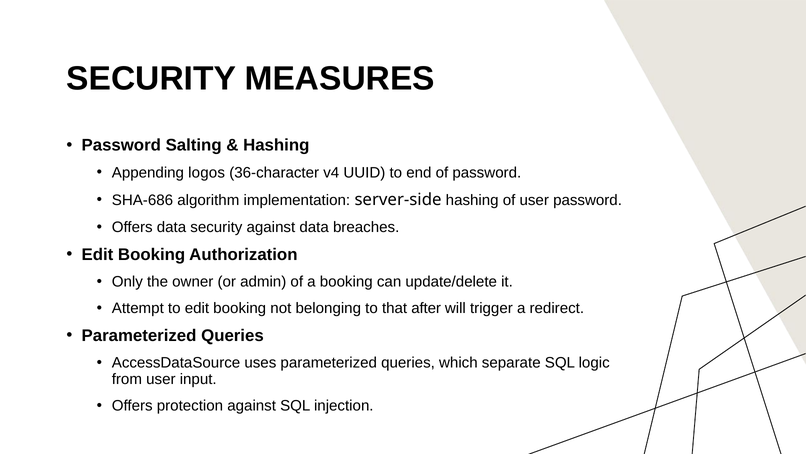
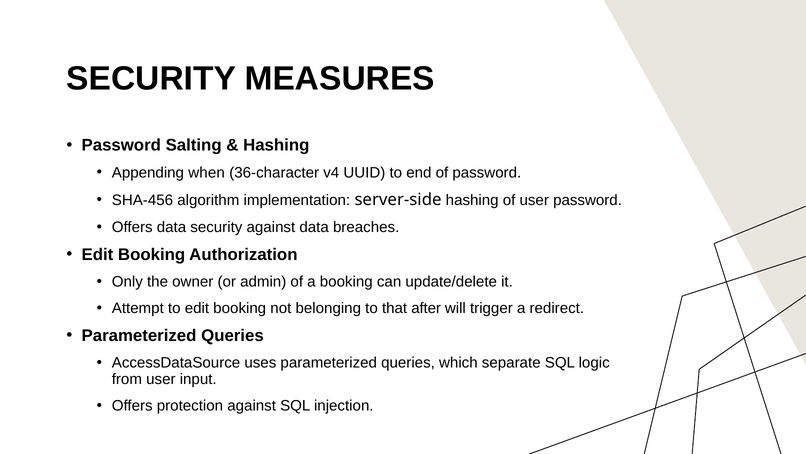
logos: logos -> when
SHA-686: SHA-686 -> SHA-456
